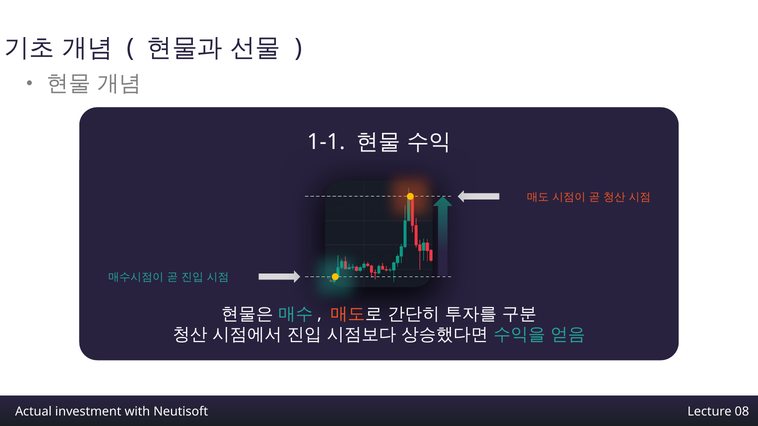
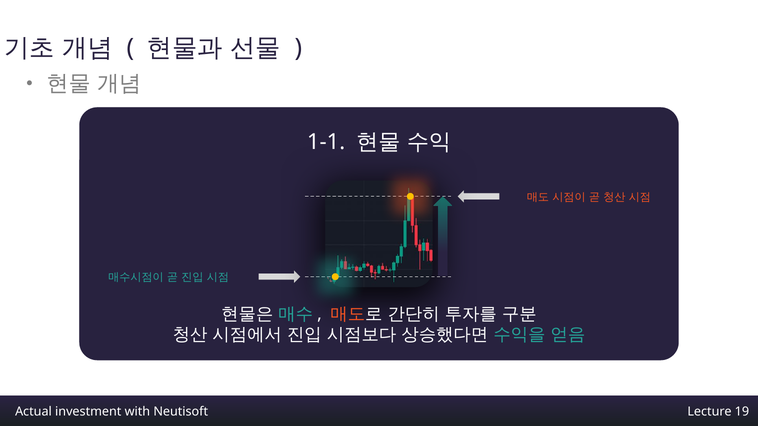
08: 08 -> 19
